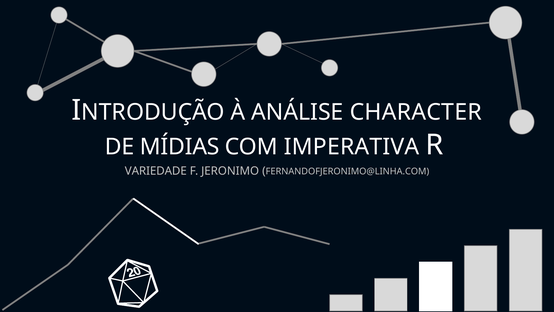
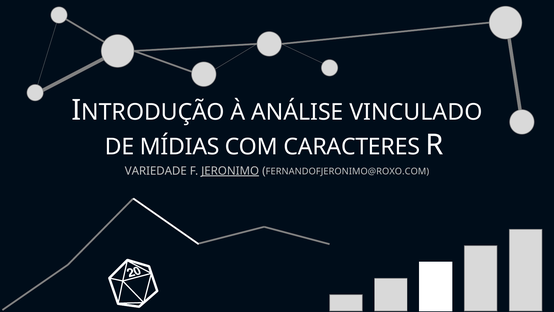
CHARACTER: CHARACTER -> VINCULADO
IMPERATIVA: IMPERATIVA -> CARACTERES
JERONIMO underline: none -> present
FERNANDOFJERONIMO@LINHA.COM: FERNANDOFJERONIMO@LINHA.COM -> FERNANDOFJERONIMO@ROXO.COM
